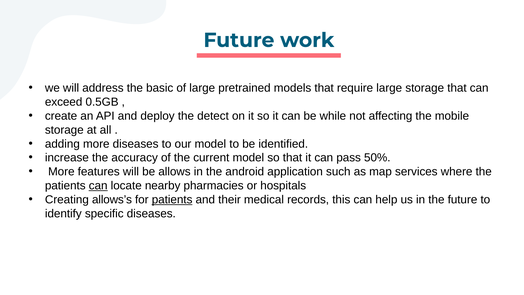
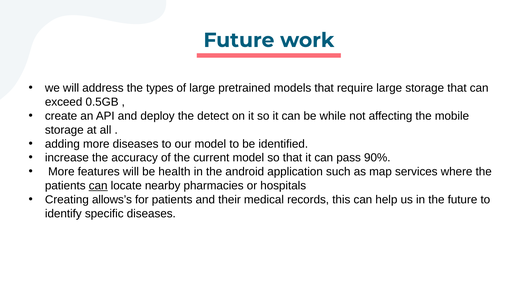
basic: basic -> types
50%: 50% -> 90%
allows: allows -> health
patients at (172, 200) underline: present -> none
